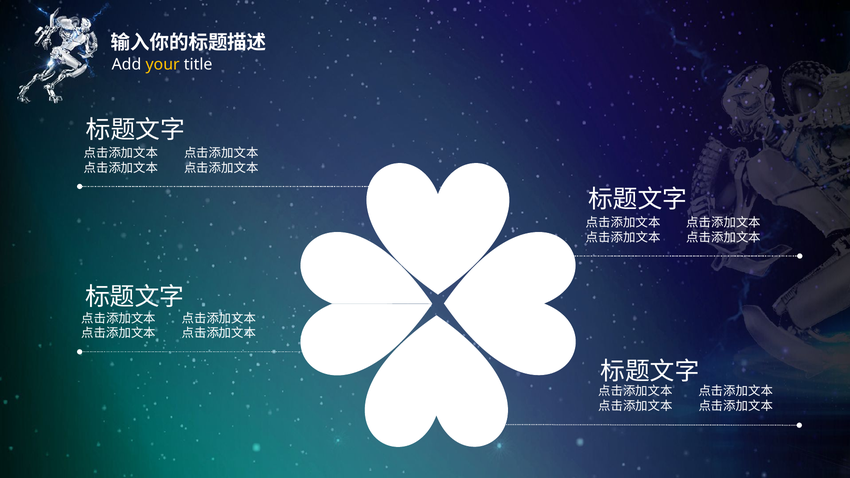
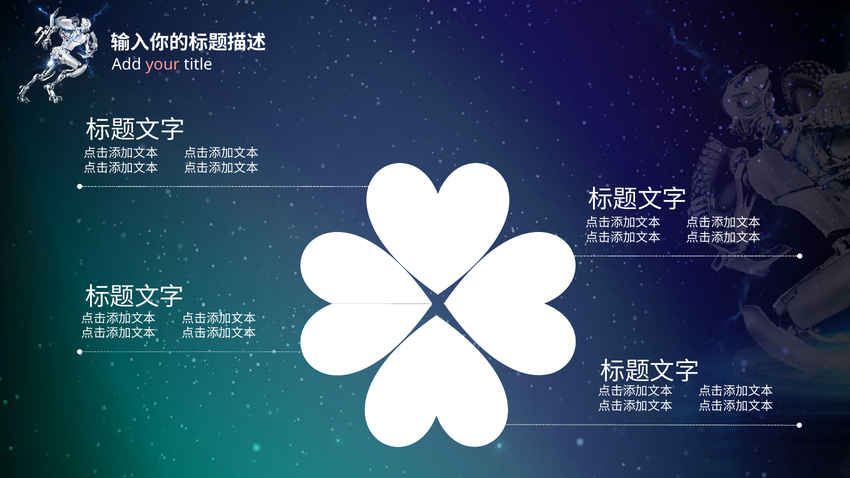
your colour: yellow -> pink
